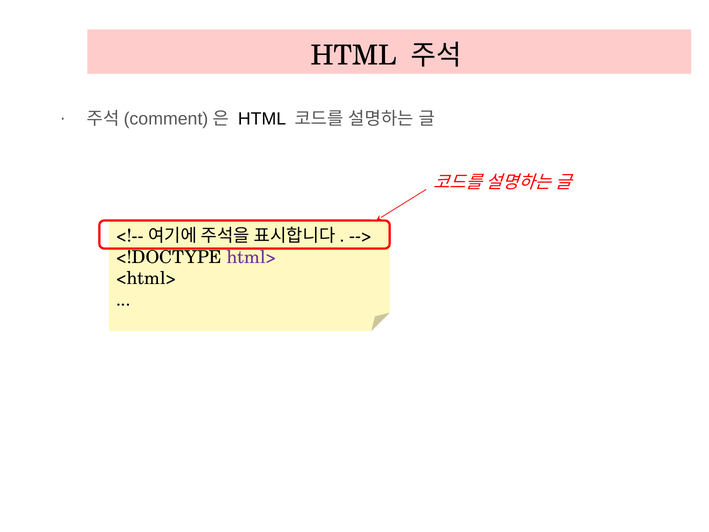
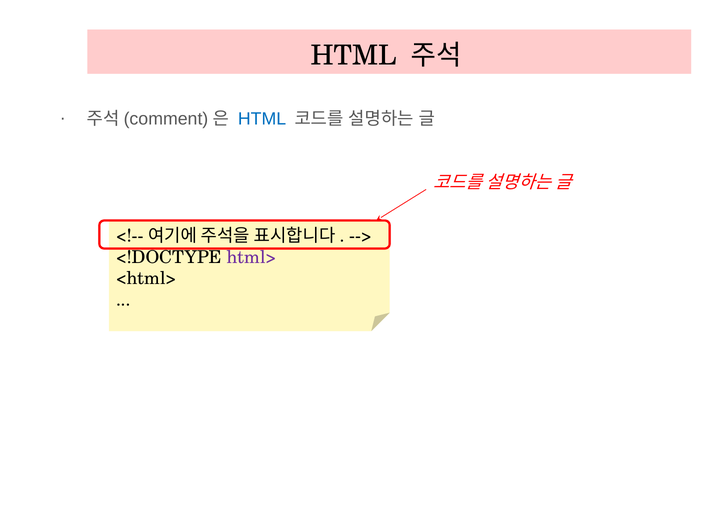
HTML at (262, 119) colour: black -> blue
